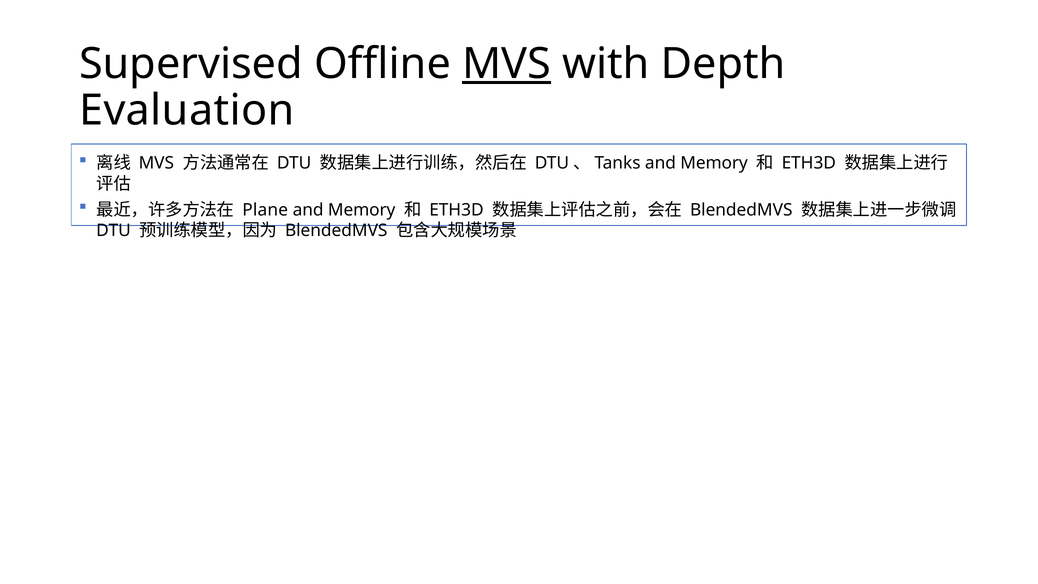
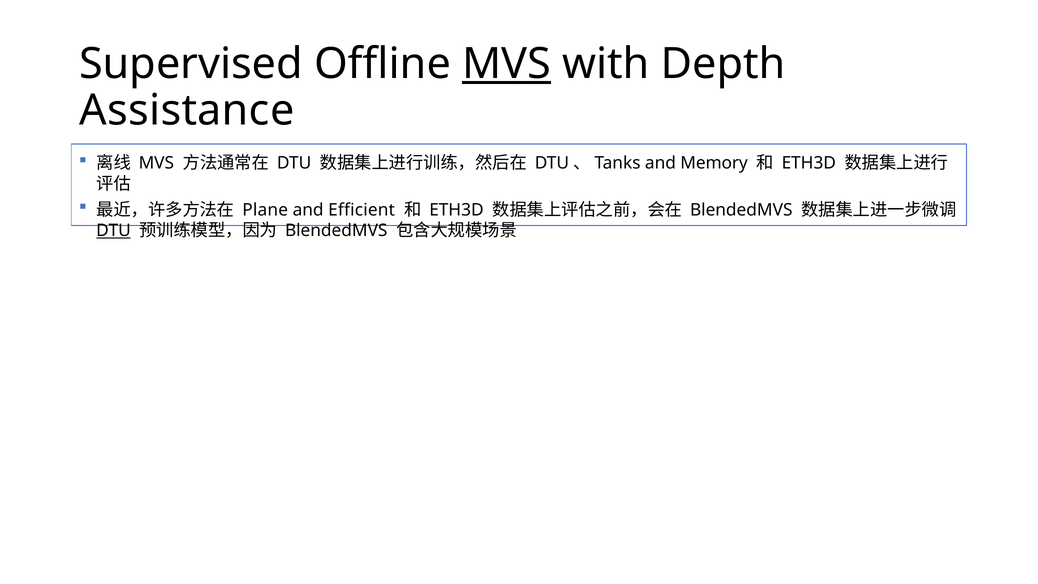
Evaluation: Evaluation -> Assistance
Memory at (362, 210): Memory -> Efficient
DTU at (114, 231) underline: none -> present
